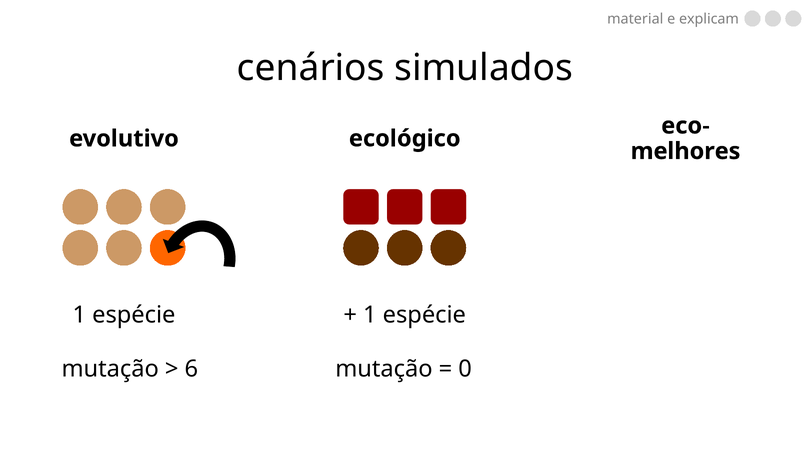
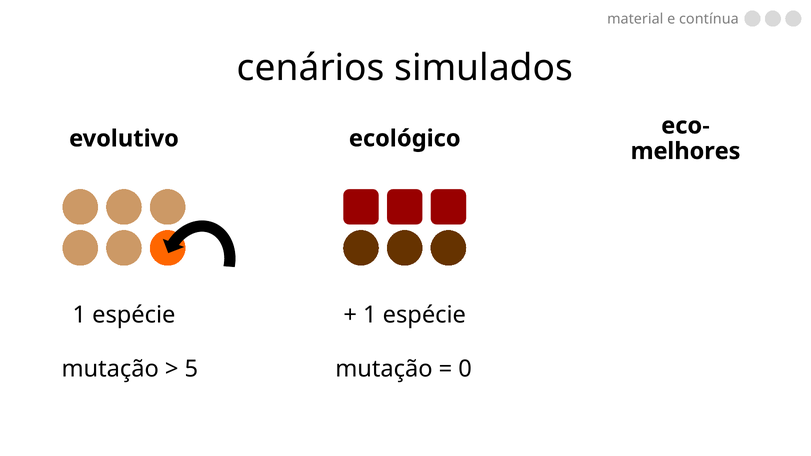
explicam: explicam -> contínua
6: 6 -> 5
